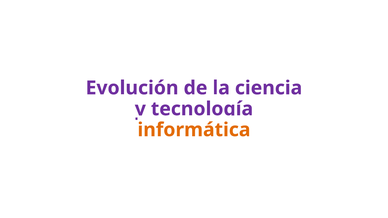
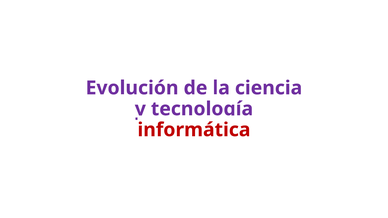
informática colour: orange -> red
